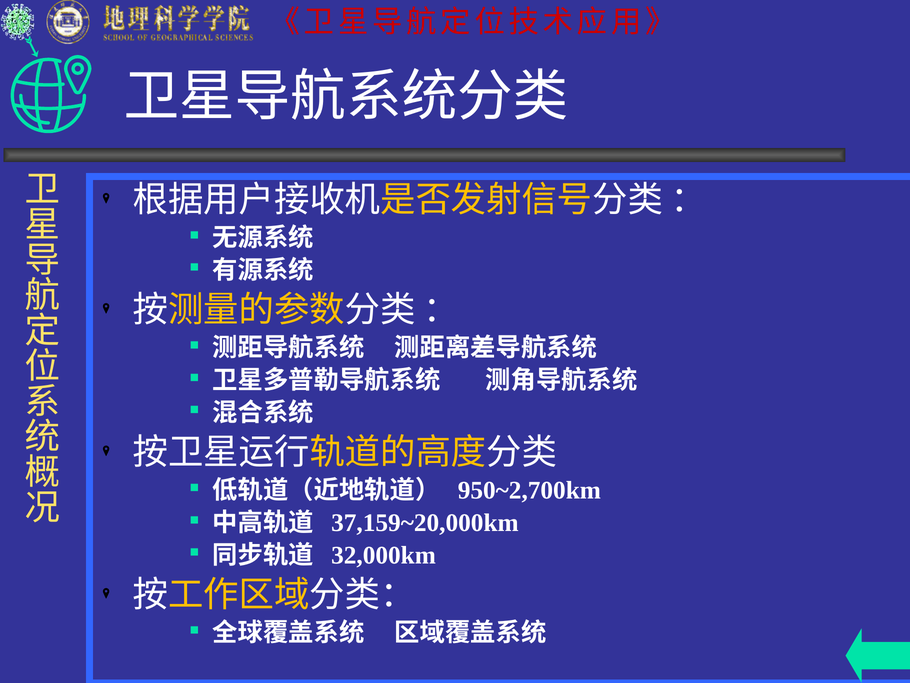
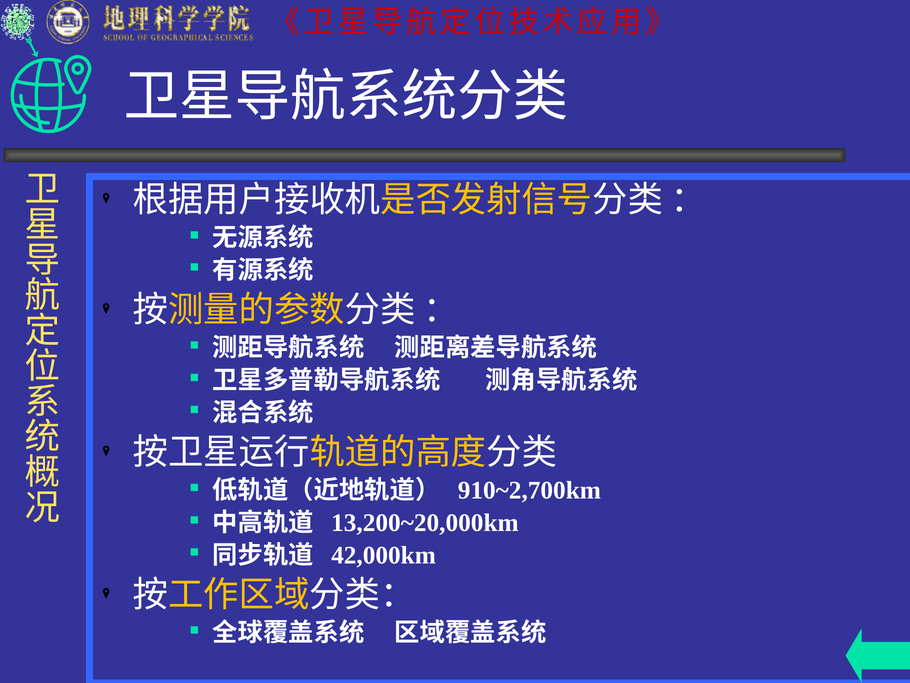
950~2,700km: 950~2,700km -> 910~2,700km
37,159~20,000km: 37,159~20,000km -> 13,200~20,000km
32,000km: 32,000km -> 42,000km
